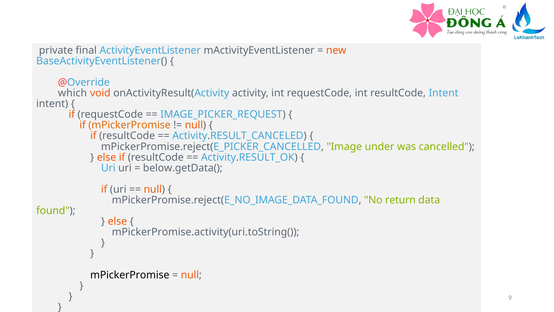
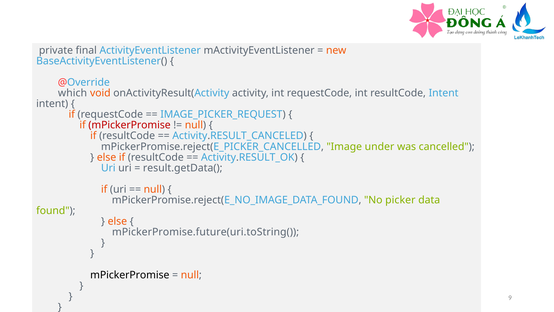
mPickerPromise at (130, 125) colour: orange -> red
below.getData(: below.getData( -> result.getData(
return: return -> picker
mPickerPromise.activity(uri.toString(: mPickerPromise.activity(uri.toString( -> mPickerPromise.future(uri.toString(
